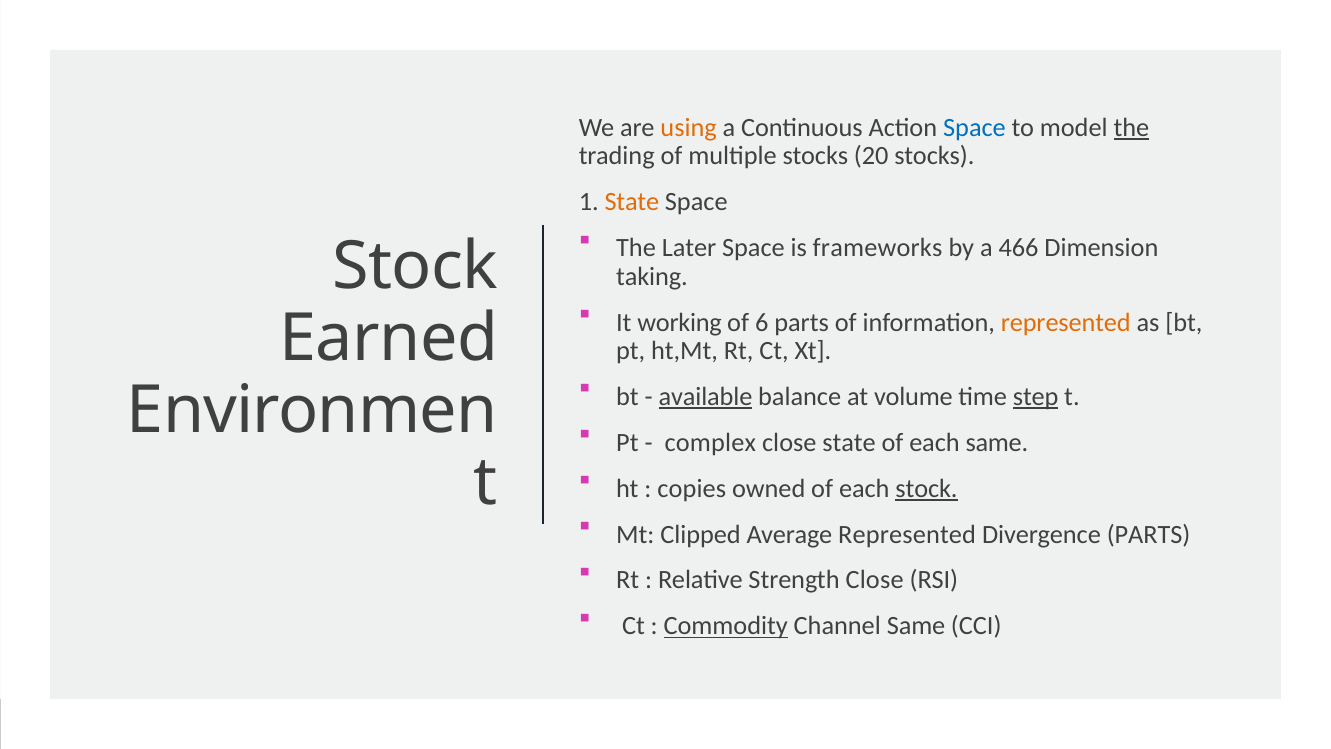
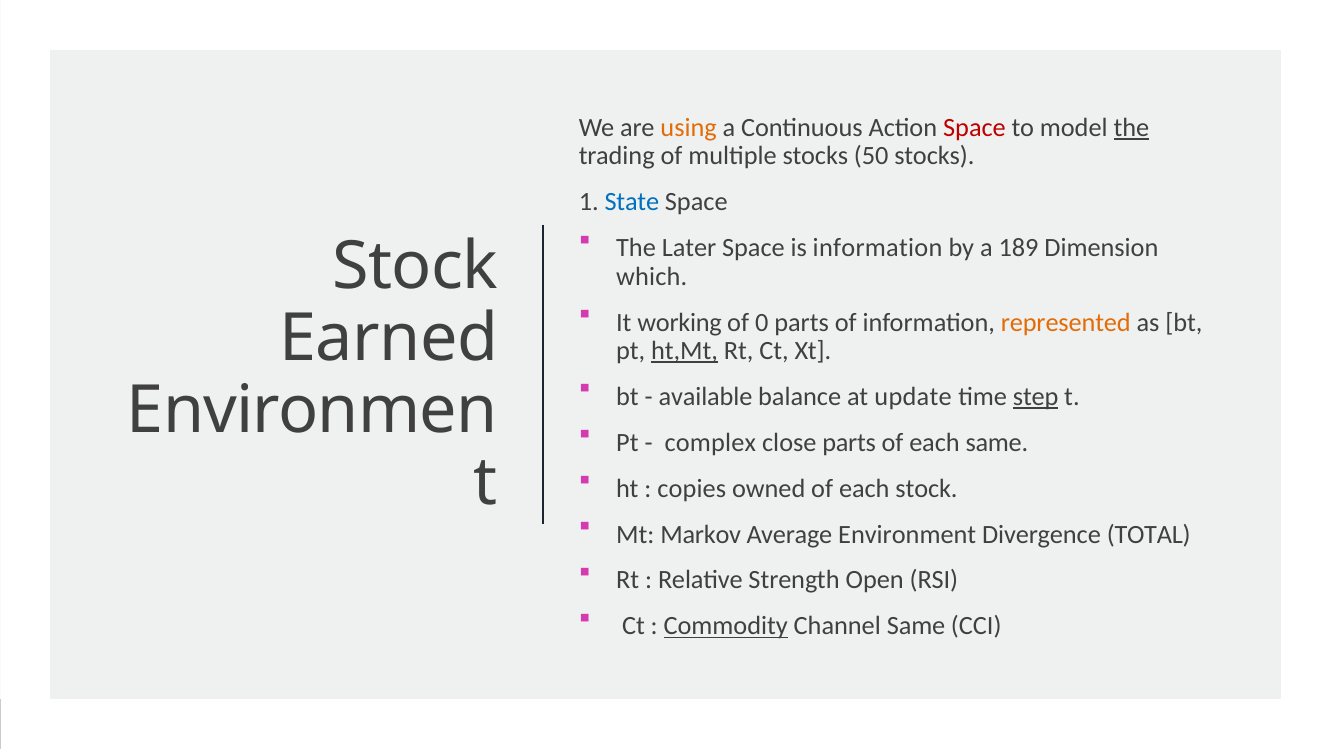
Space at (974, 128) colour: blue -> red
20: 20 -> 50
State at (632, 202) colour: orange -> blue
is frameworks: frameworks -> information
466: 466 -> 189
taking: taking -> which
6: 6 -> 0
ht,Mt underline: none -> present
available underline: present -> none
volume: volume -> update
close state: state -> parts
stock at (926, 488) underline: present -> none
Clipped: Clipped -> Markov
Average Represented: Represented -> Environment
Divergence PARTS: PARTS -> TOTAL
Strength Close: Close -> Open
